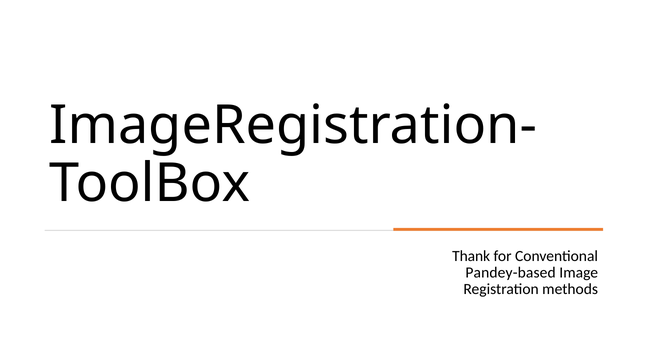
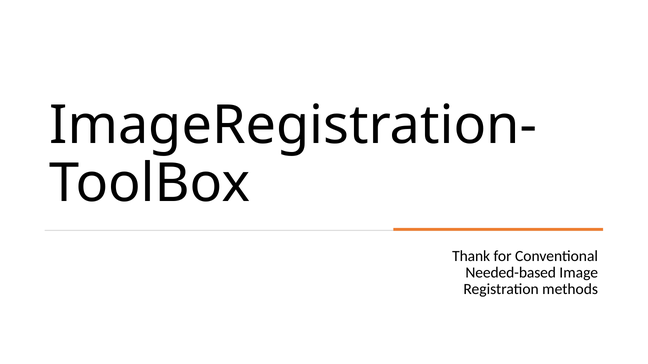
Pandey-based: Pandey-based -> Needed-based
